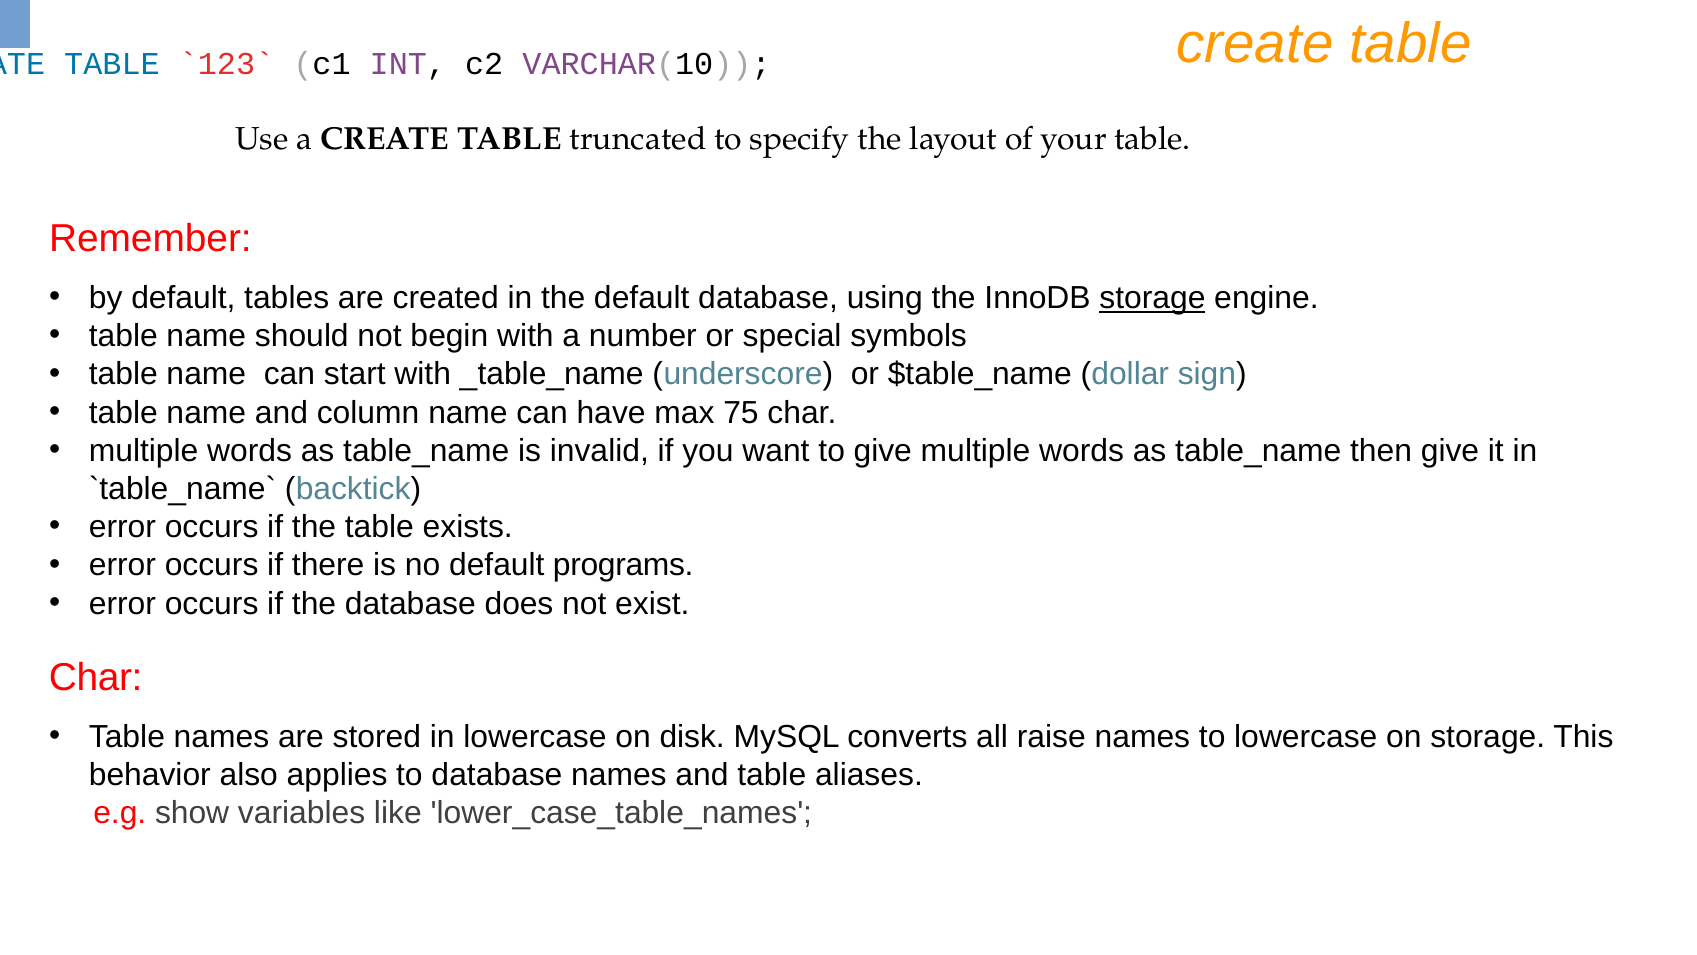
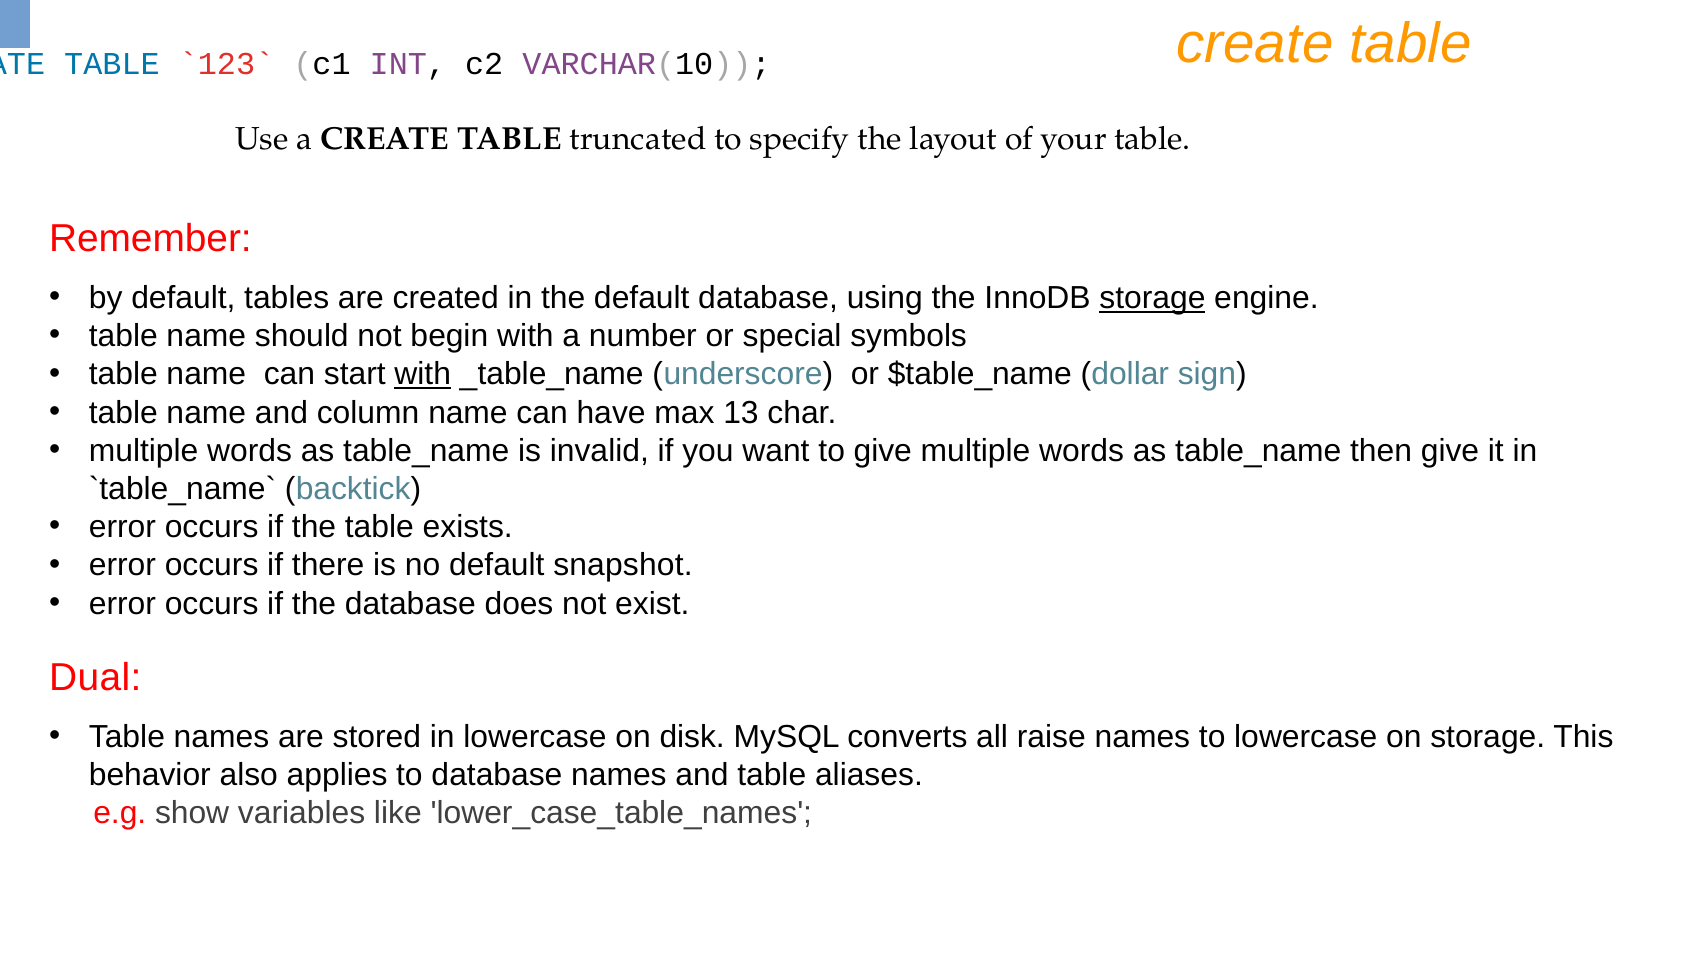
with at (423, 374) underline: none -> present
75: 75 -> 13
programs: programs -> snapshot
Char at (96, 678): Char -> Dual
